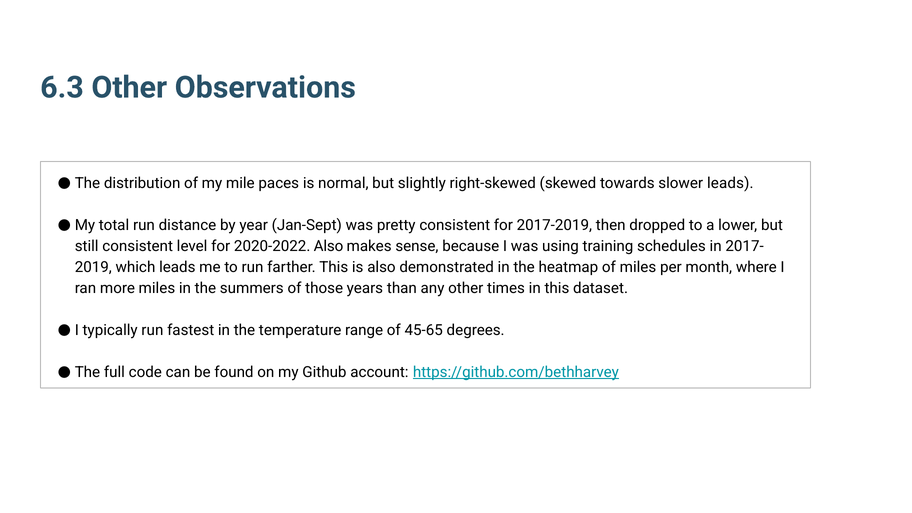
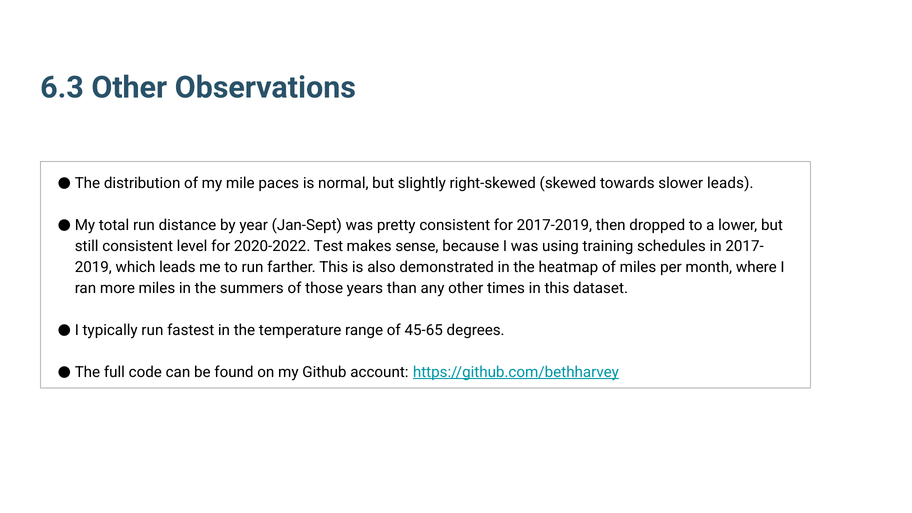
2020-2022 Also: Also -> Test
